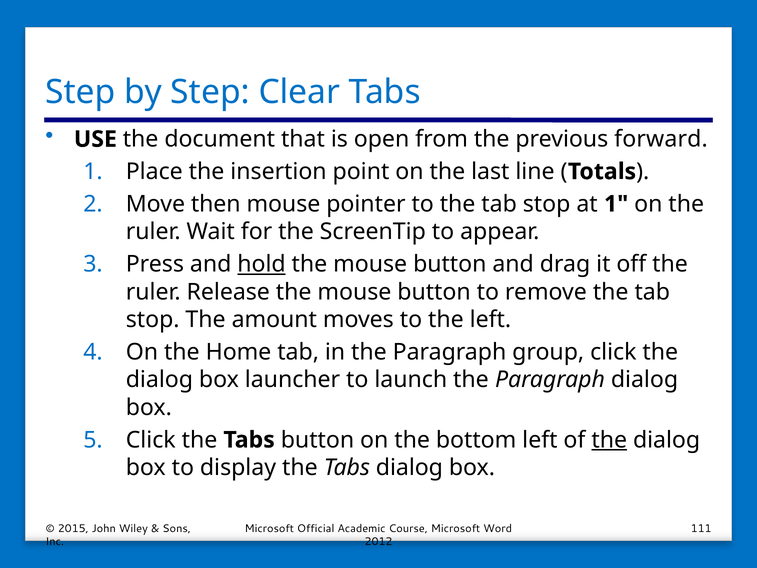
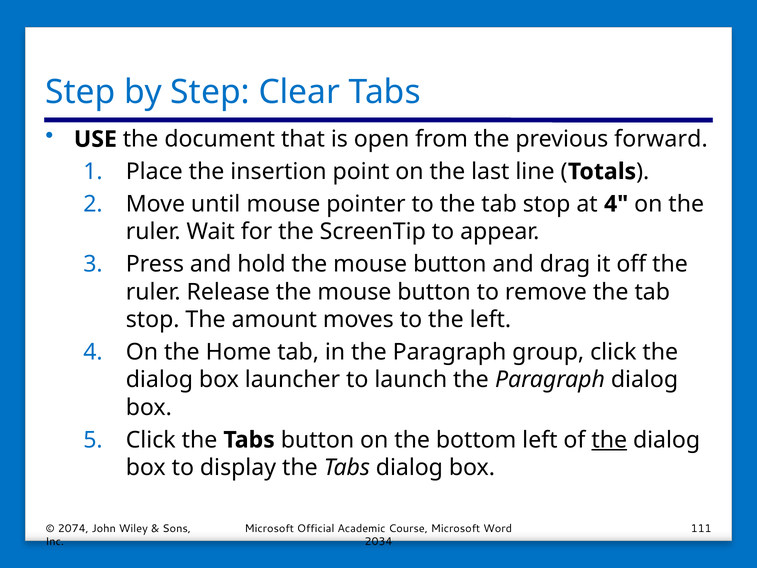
then: then -> until
at 1: 1 -> 4
hold underline: present -> none
2015: 2015 -> 2074
2012: 2012 -> 2034
